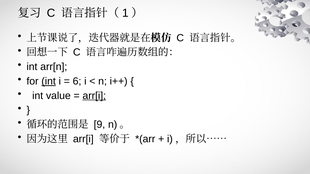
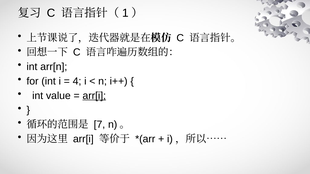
int at (49, 81) underline: present -> none
6: 6 -> 4
9: 9 -> 7
